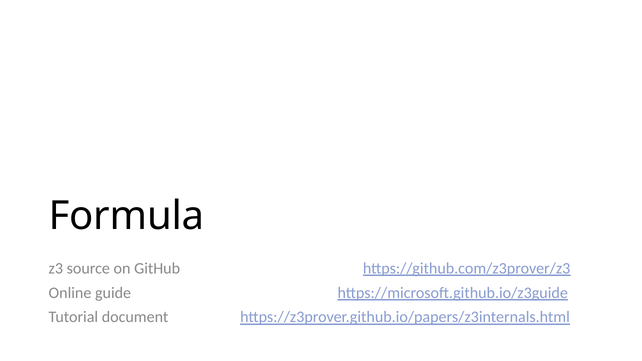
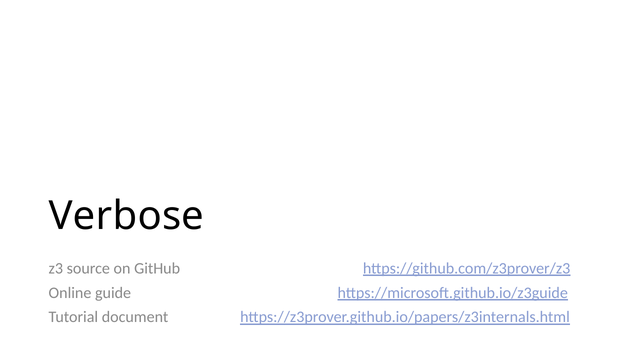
Formula: Formula -> Verbose
